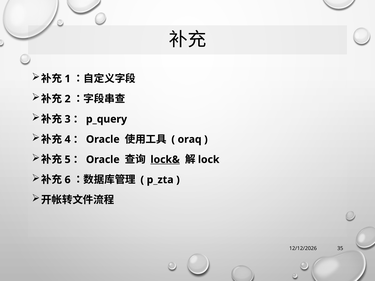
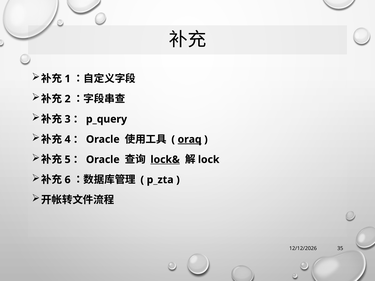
oraq underline: none -> present
